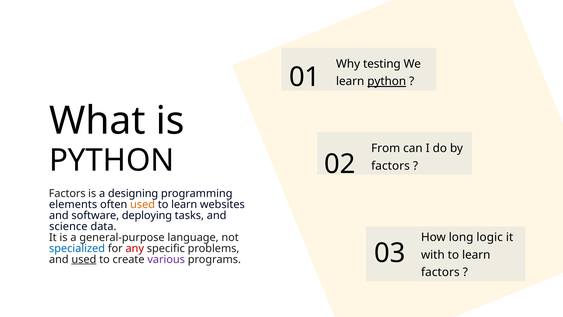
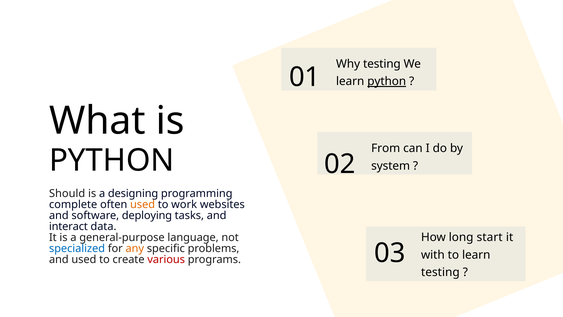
factors at (391, 166): factors -> system
Factors at (67, 193): Factors -> Should
elements: elements -> complete
learn at (184, 204): learn -> work
science: science -> interact
logic: logic -> start
any colour: red -> orange
used at (84, 259) underline: present -> none
various colour: purple -> red
factors at (440, 272): factors -> testing
